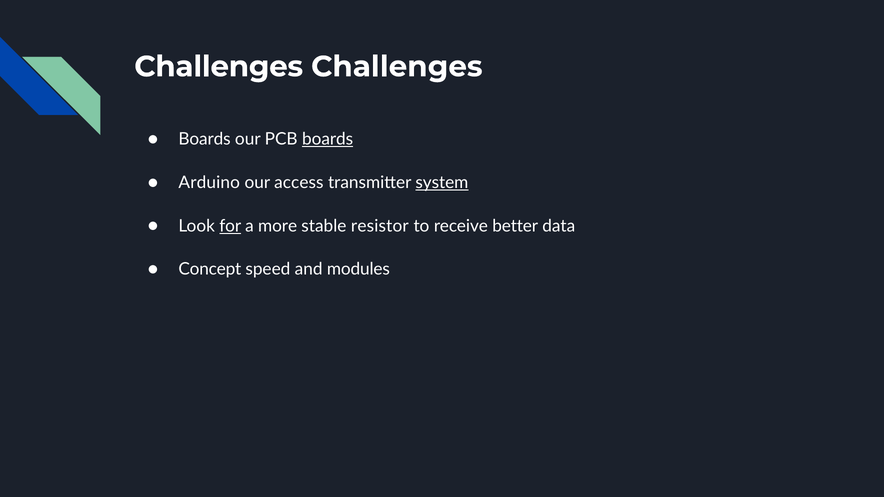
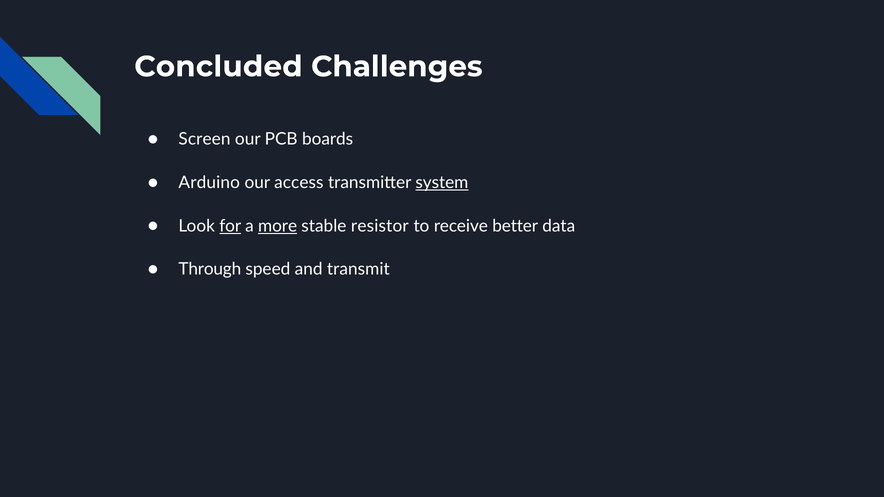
Challenges at (219, 67): Challenges -> Concluded
Boards at (205, 139): Boards -> Screen
boards at (328, 139) underline: present -> none
more underline: none -> present
Concept: Concept -> Through
modules: modules -> transmit
